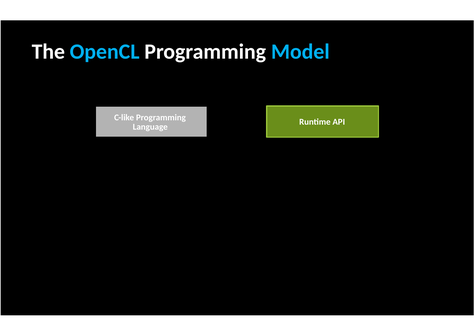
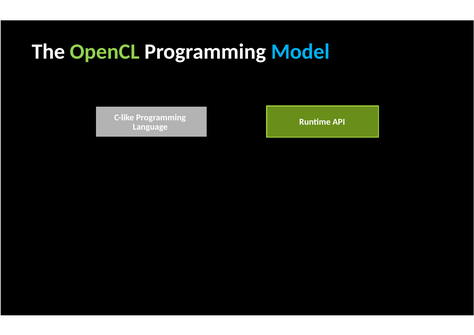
OpenCL colour: light blue -> light green
